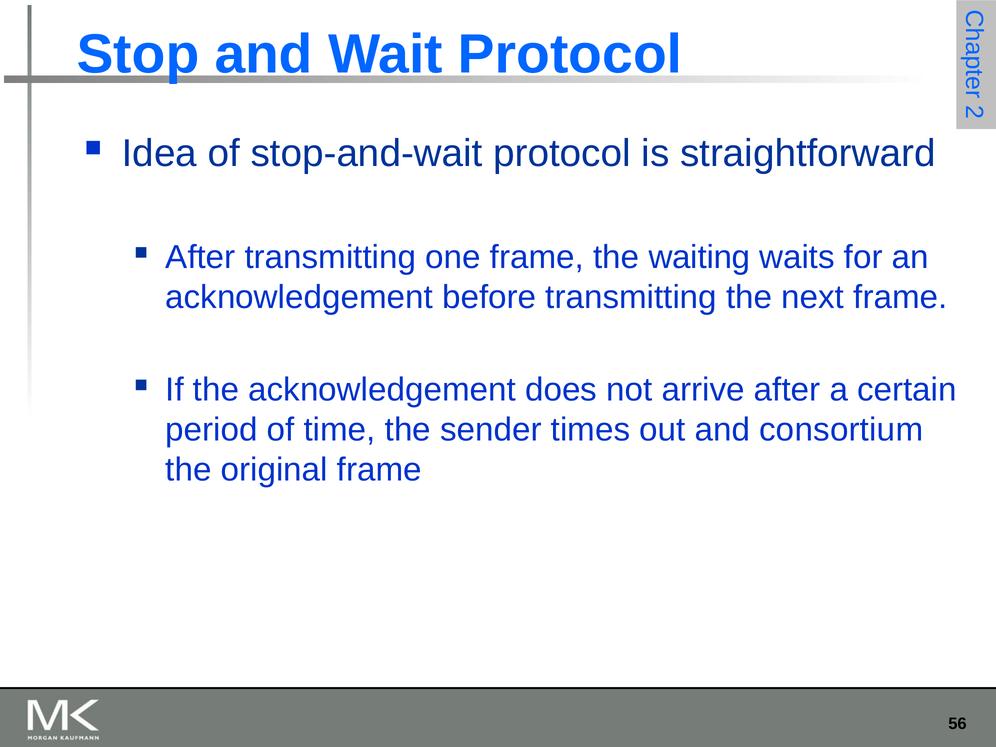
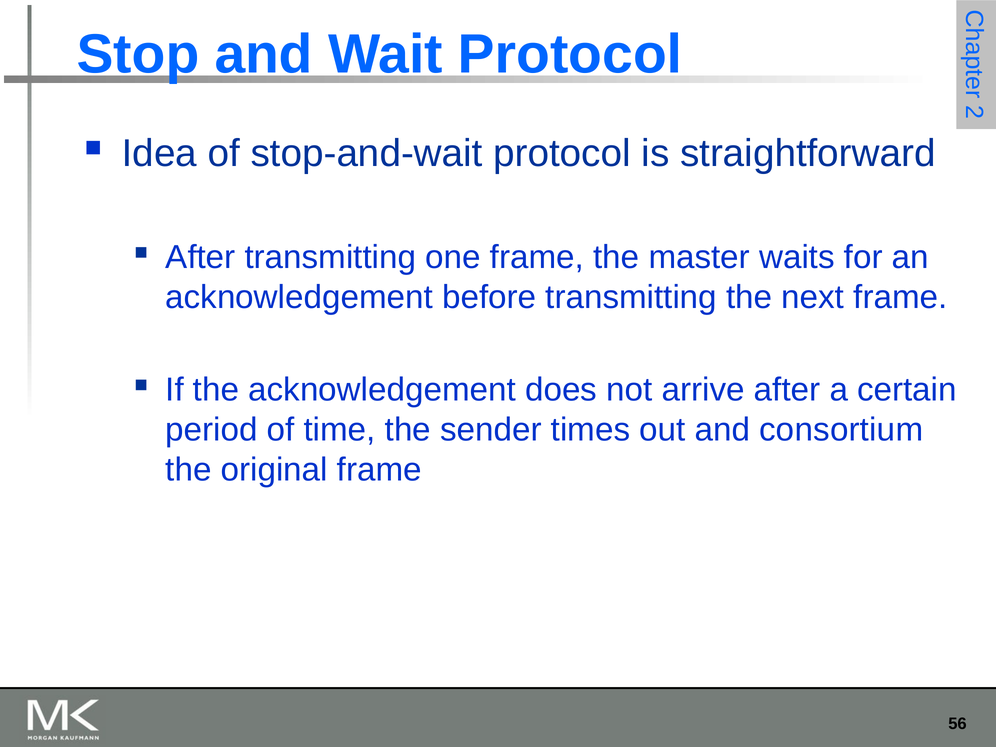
waiting: waiting -> master
